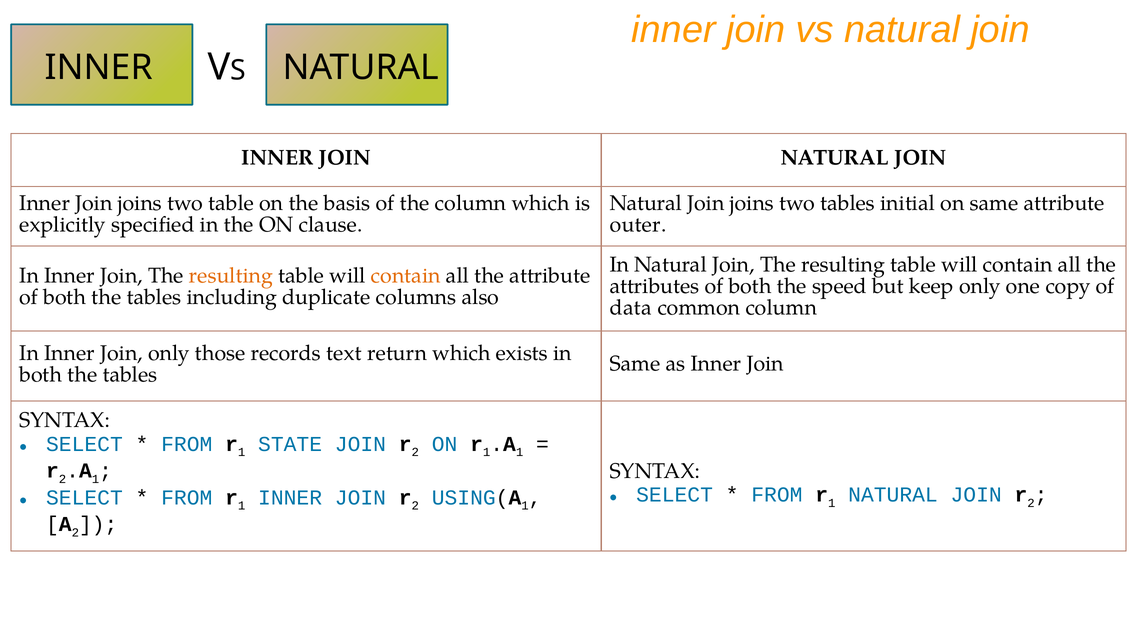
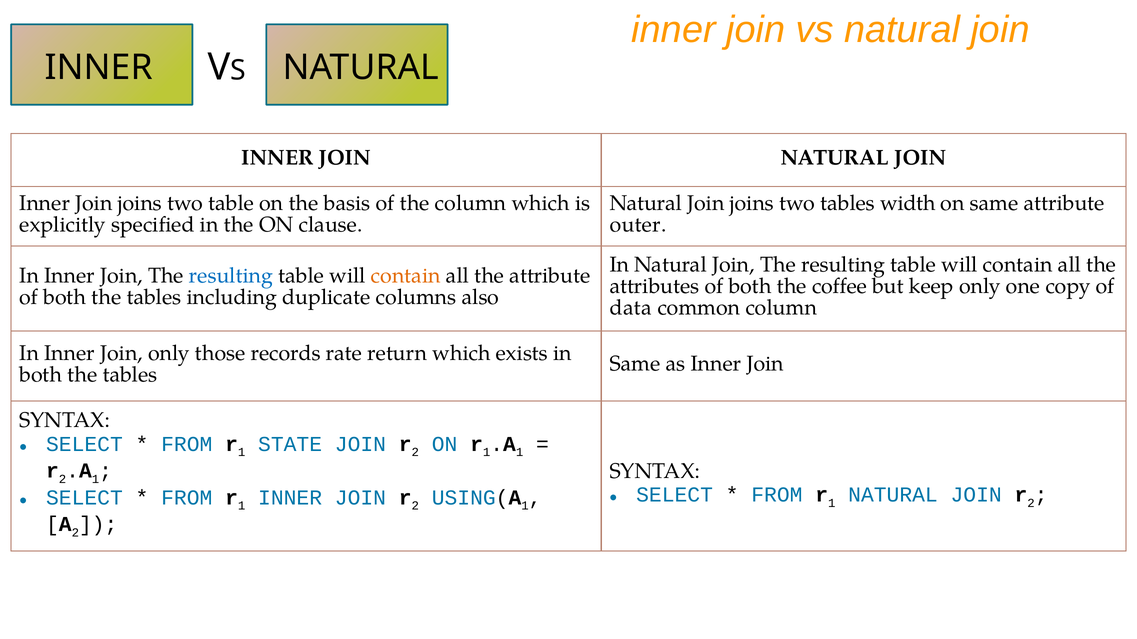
initial: initial -> width
resulting at (231, 276) colour: orange -> blue
speed: speed -> coffee
text: text -> rate
